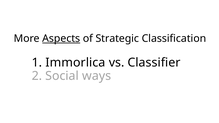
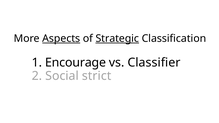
Strategic underline: none -> present
Immorlica: Immorlica -> Encourage
ways: ways -> strict
